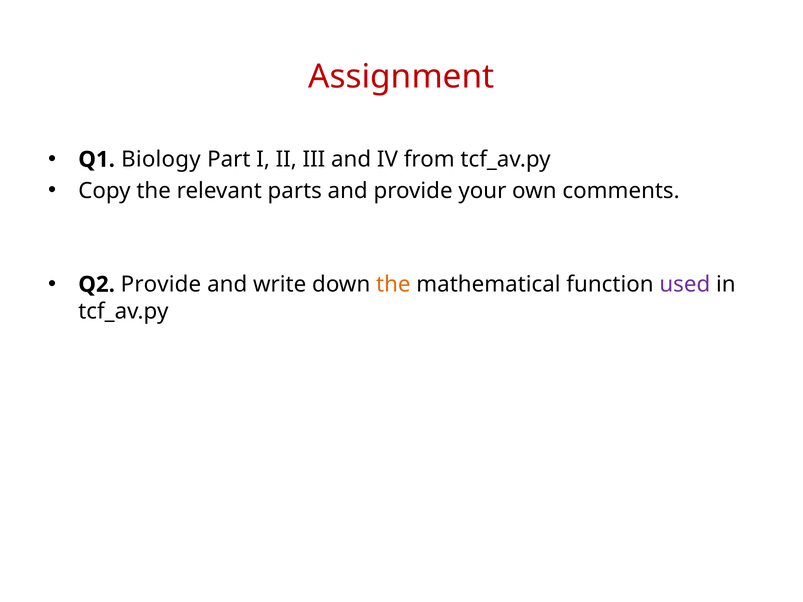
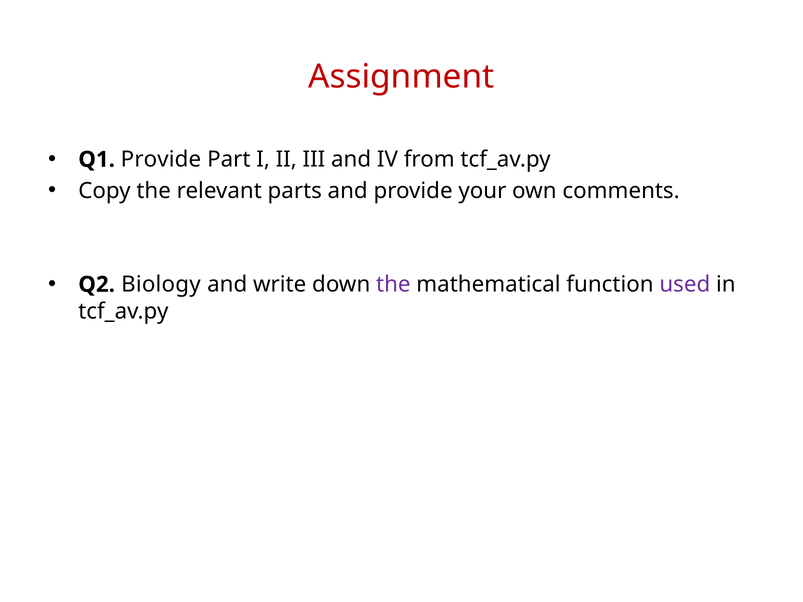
Q1 Biology: Biology -> Provide
Q2 Provide: Provide -> Biology
the at (393, 285) colour: orange -> purple
